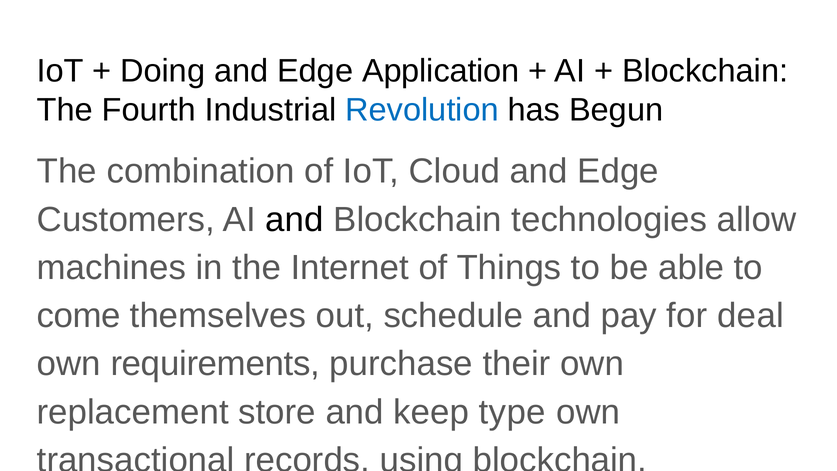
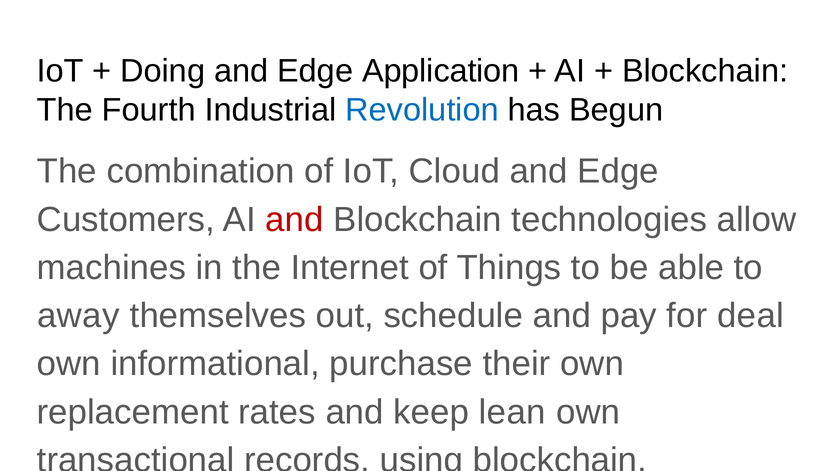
and at (294, 219) colour: black -> red
come: come -> away
requirements: requirements -> informational
store: store -> rates
type: type -> lean
